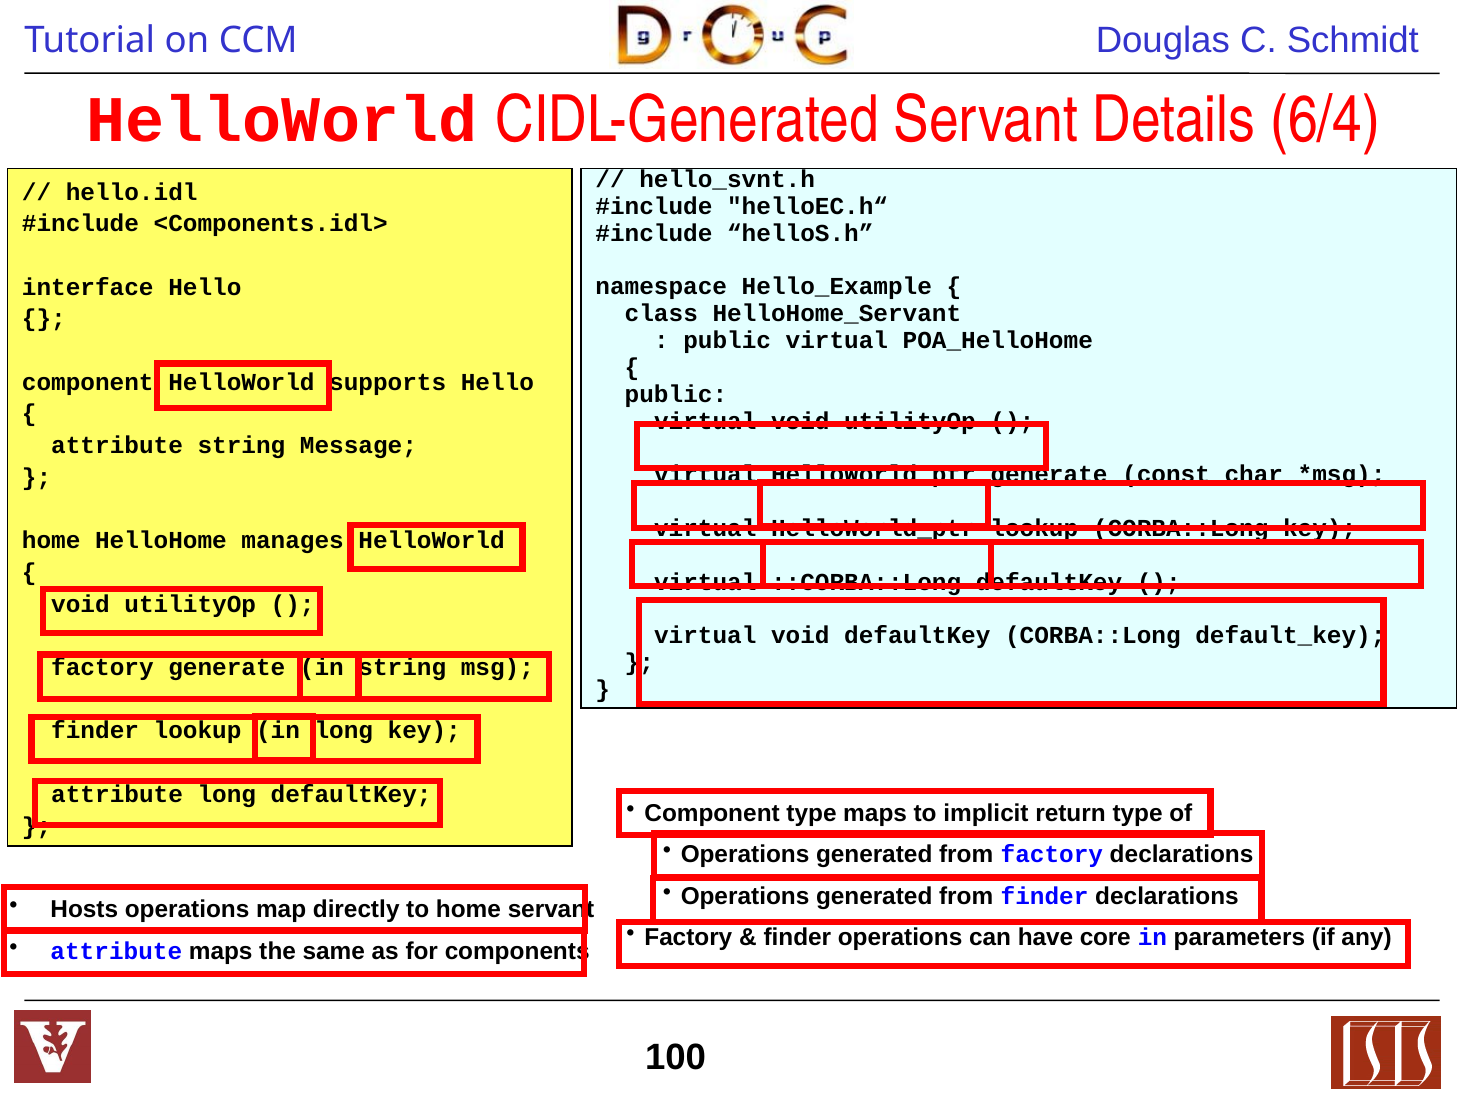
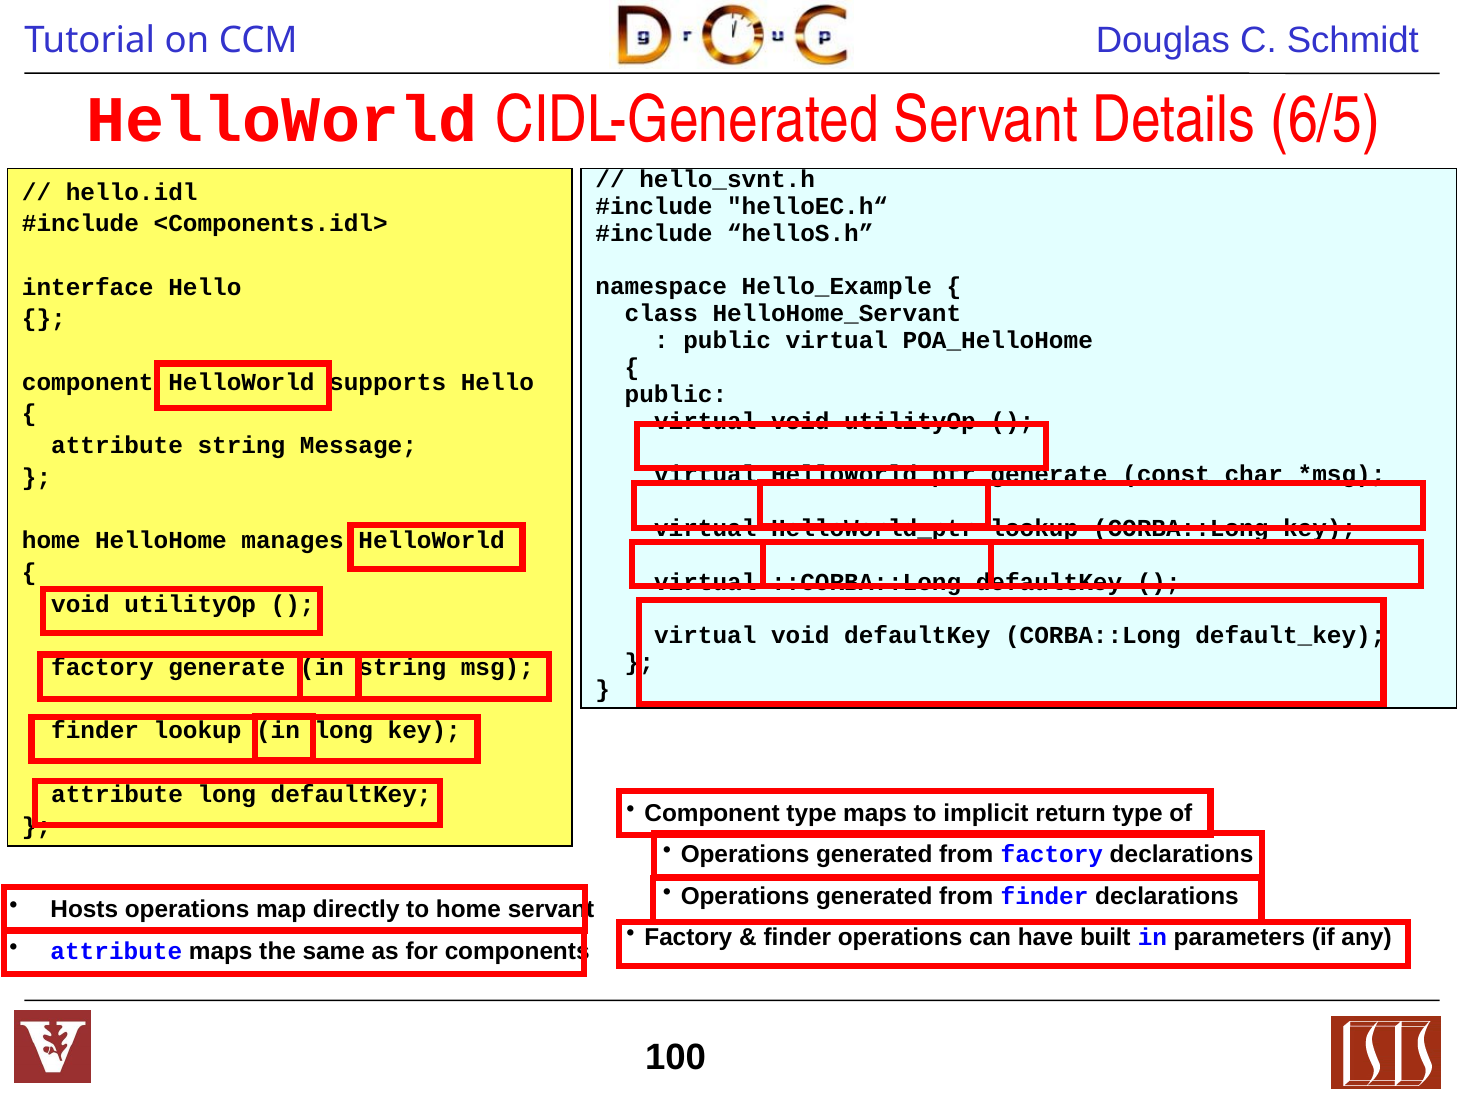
6/4: 6/4 -> 6/5
core: core -> built
